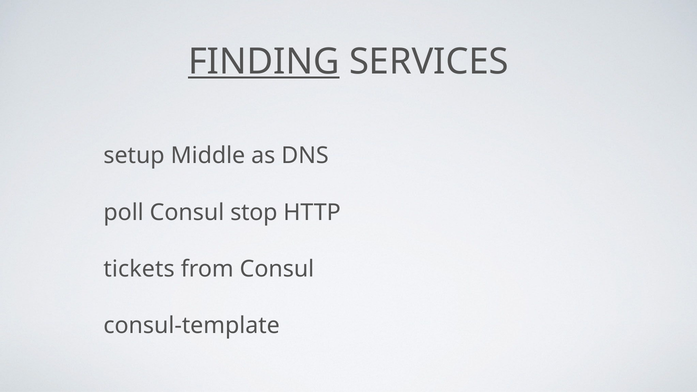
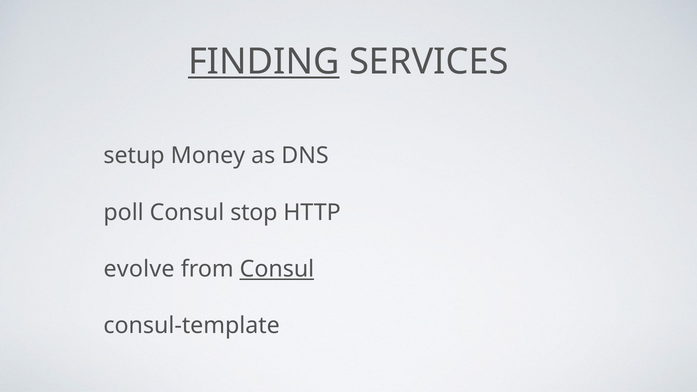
Middle: Middle -> Money
tickets: tickets -> evolve
Consul at (277, 269) underline: none -> present
